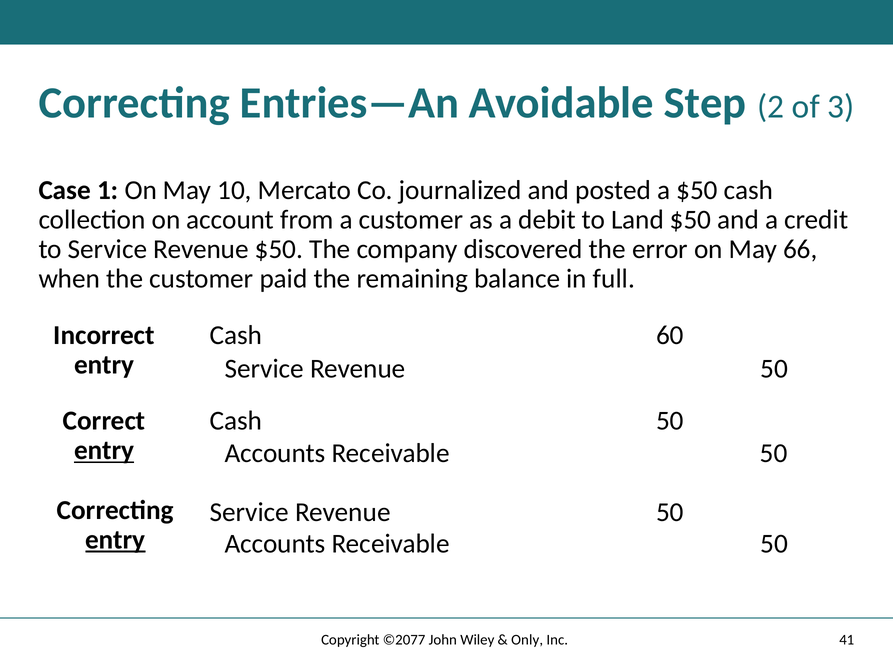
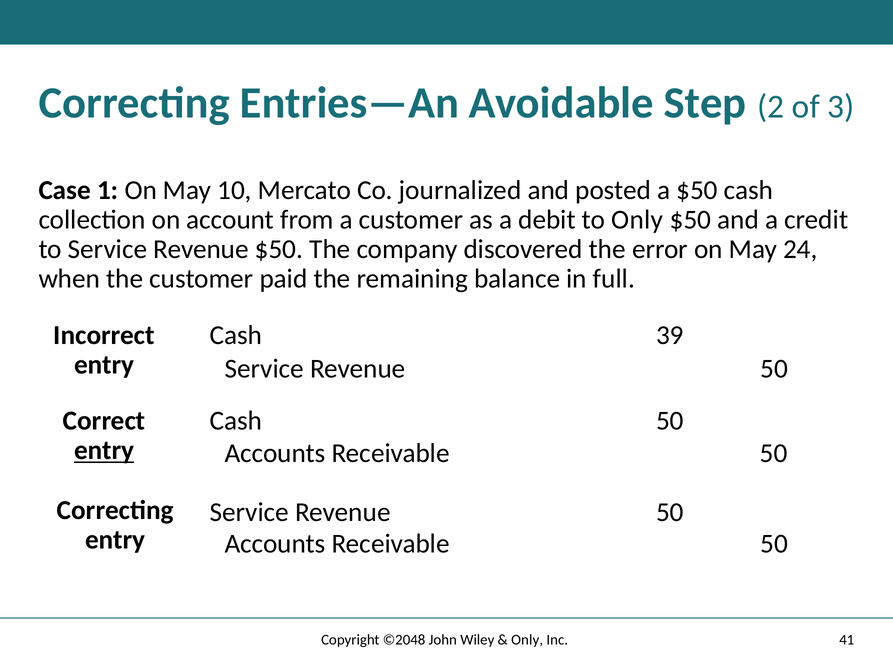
to Land: Land -> Only
66: 66 -> 24
60: 60 -> 39
entry at (115, 540) underline: present -> none
©2077: ©2077 -> ©2048
